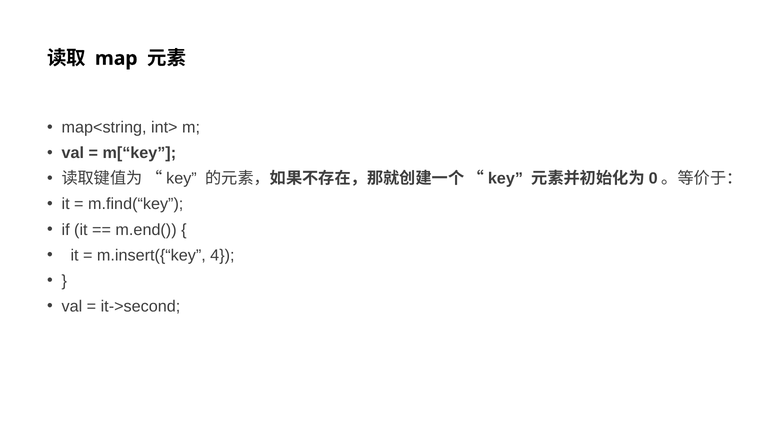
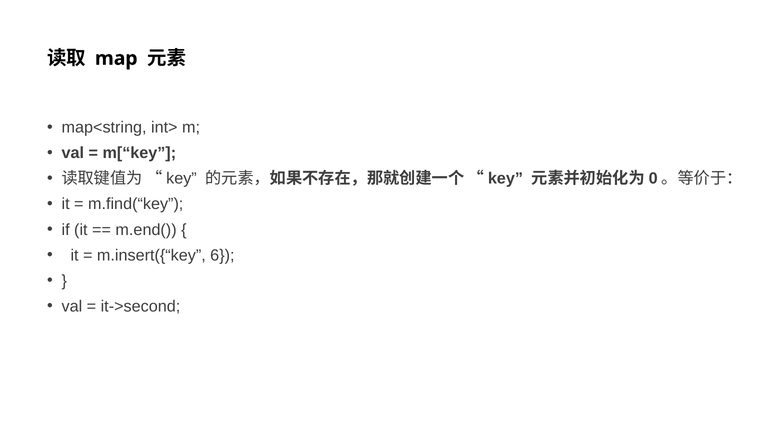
4: 4 -> 6
